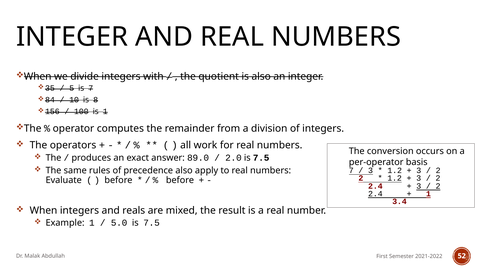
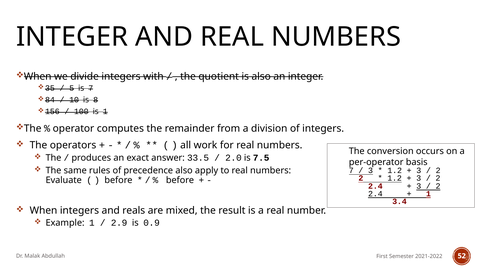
89.0: 89.0 -> 33.5
5.0: 5.0 -> 2.9
7.5 at (152, 223): 7.5 -> 0.9
